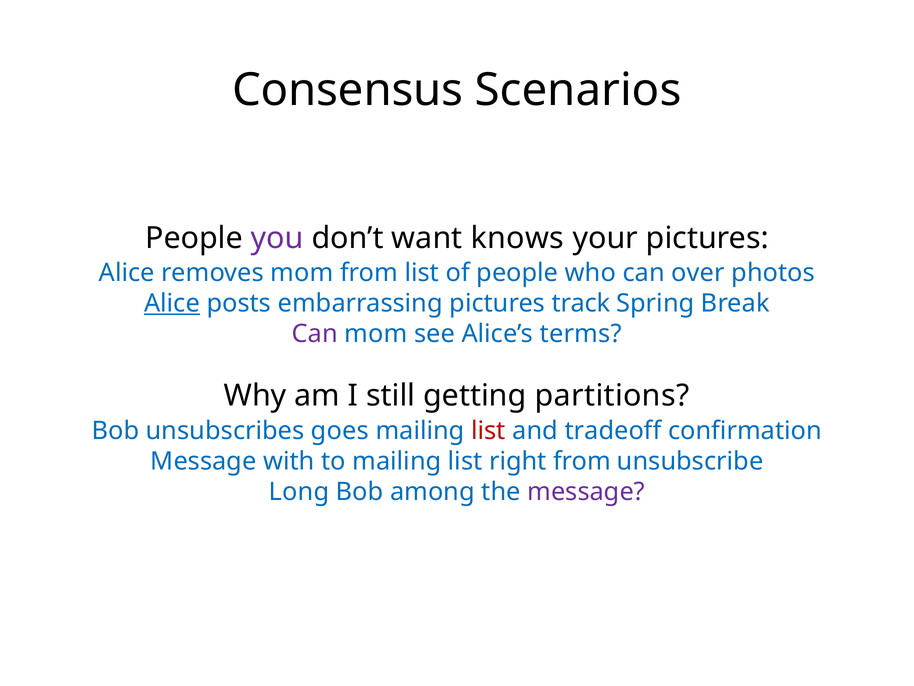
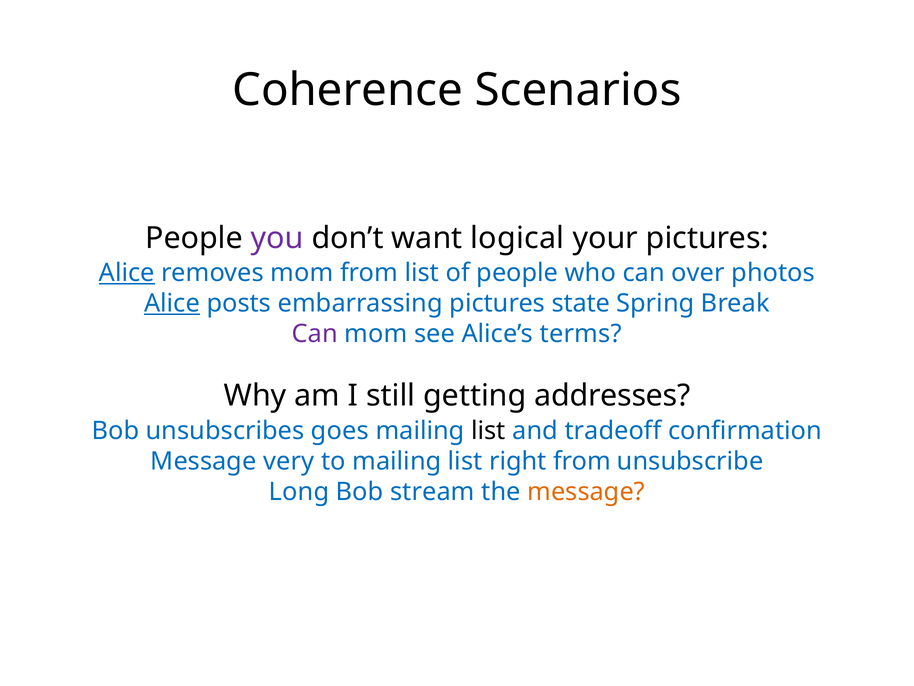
Consensus: Consensus -> Coherence
knows: knows -> logical
Alice at (127, 273) underline: none -> present
track: track -> state
partitions: partitions -> addresses
list at (488, 430) colour: red -> black
with: with -> very
among: among -> stream
message at (586, 491) colour: purple -> orange
